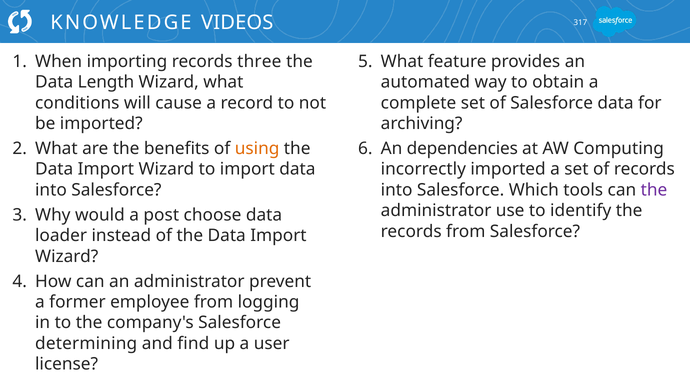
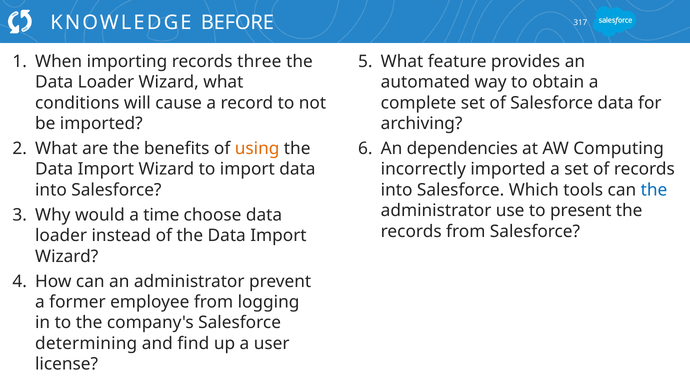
VIDEOS: VIDEOS -> BEFORE
Length at (106, 82): Length -> Loader
the at (654, 190) colour: purple -> blue
identify: identify -> present
post: post -> time
